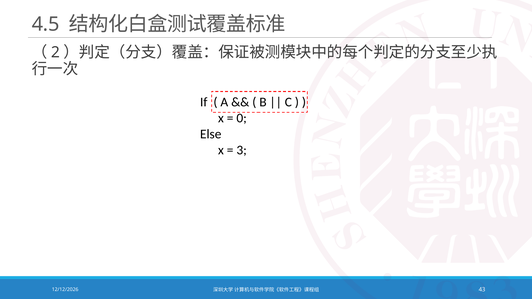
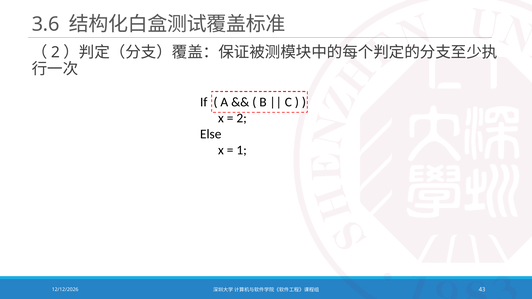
4.5: 4.5 -> 3.6
0 at (242, 118): 0 -> 2
3: 3 -> 1
